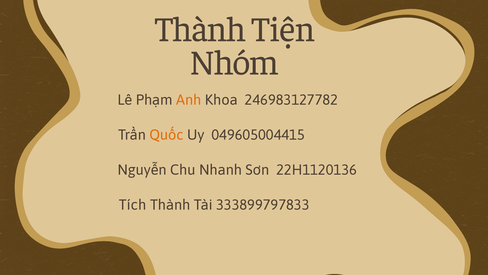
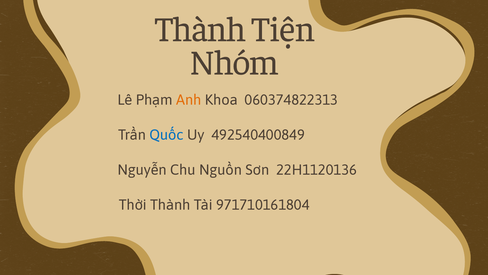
246983127782: 246983127782 -> 060374822313
Quốc colour: orange -> blue
049605004415: 049605004415 -> 492540400849
Nhanh: Nhanh -> Nguồn
Tích: Tích -> Thời
333899797833: 333899797833 -> 971710161804
